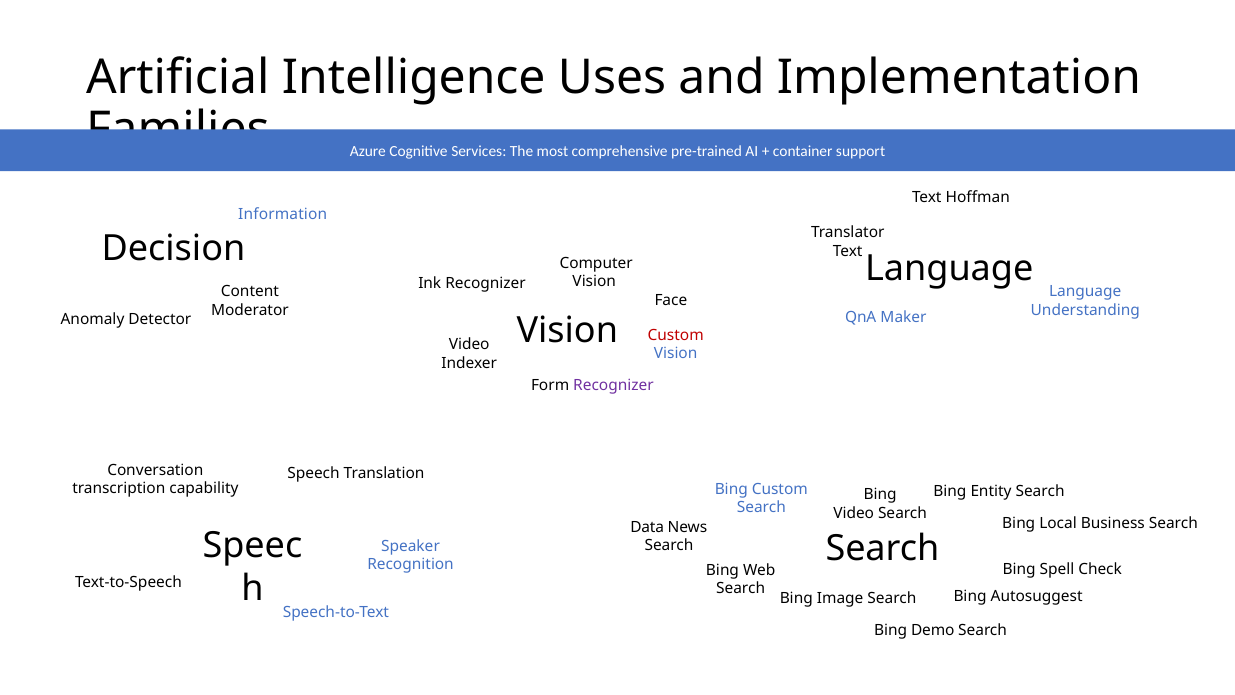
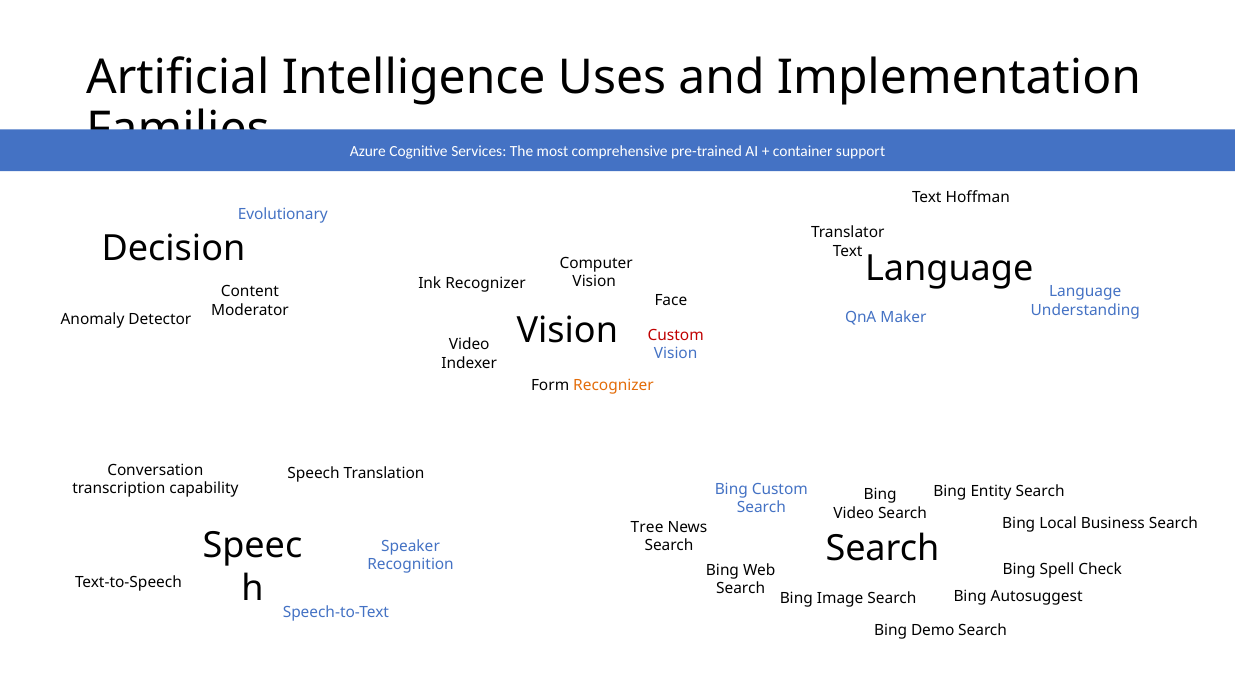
Information: Information -> Evolutionary
Recognizer at (613, 385) colour: purple -> orange
Data: Data -> Tree
